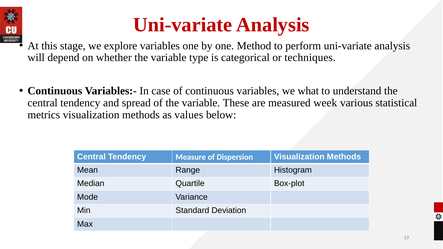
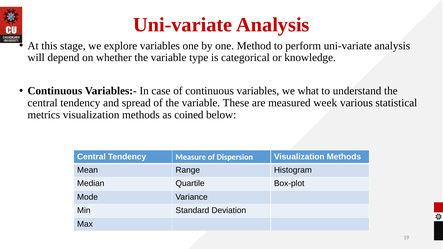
techniques: techniques -> knowledge
values: values -> coined
